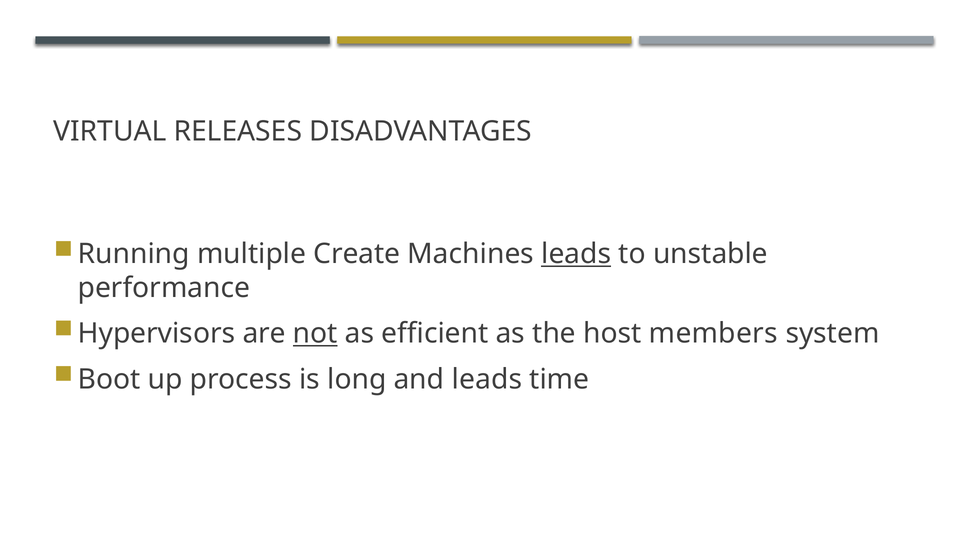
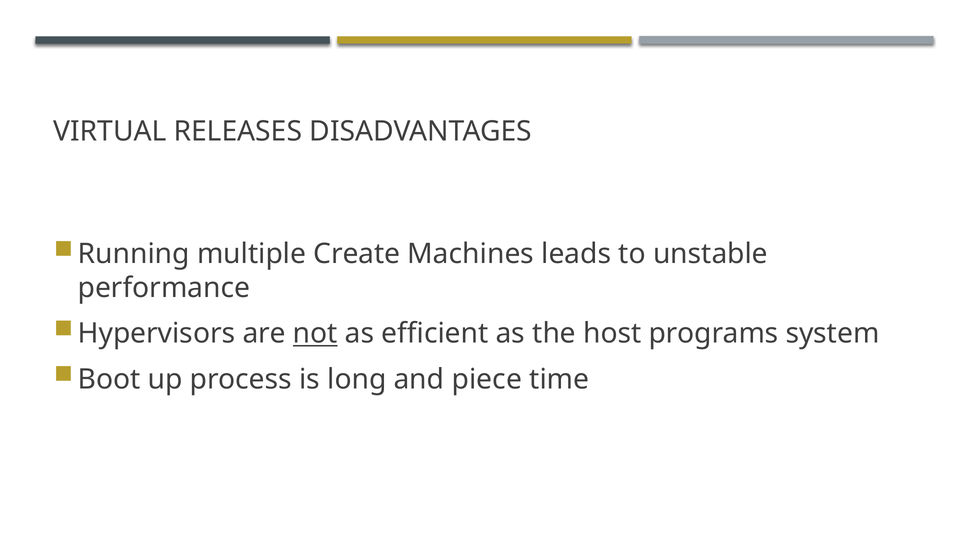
leads at (576, 254) underline: present -> none
members: members -> programs
and leads: leads -> piece
